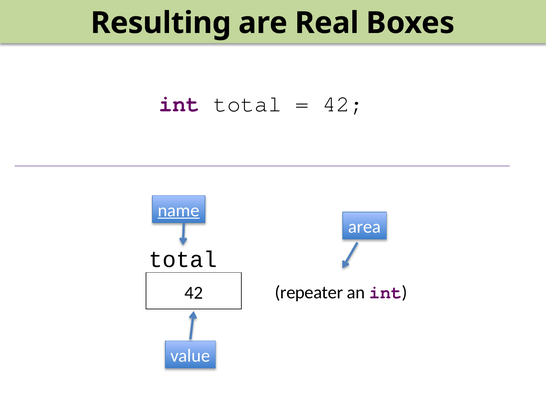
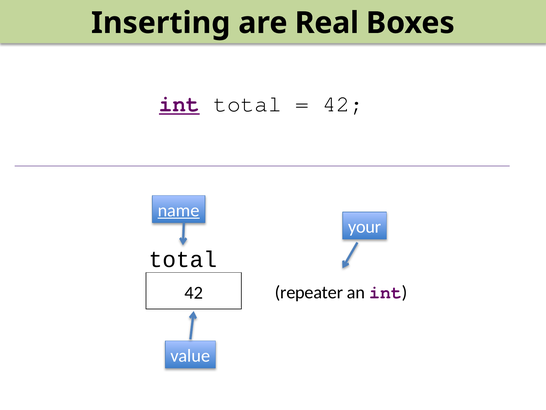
Resulting: Resulting -> Inserting
int at (179, 104) underline: none -> present
area: area -> your
